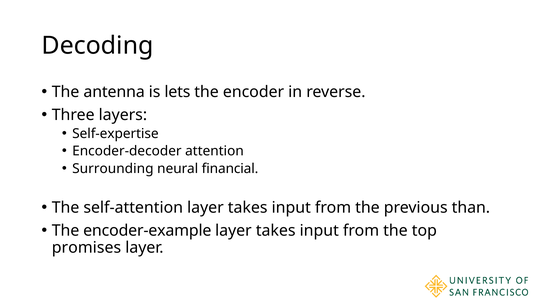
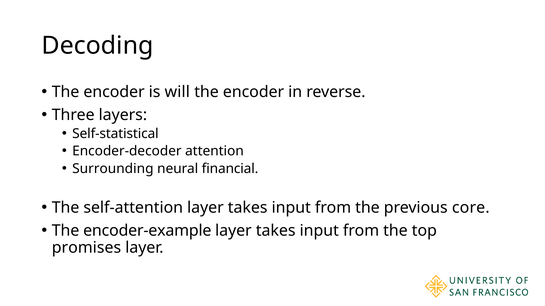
antenna at (114, 92): antenna -> encoder
lets: lets -> will
Self-expertise: Self-expertise -> Self-statistical
than: than -> core
